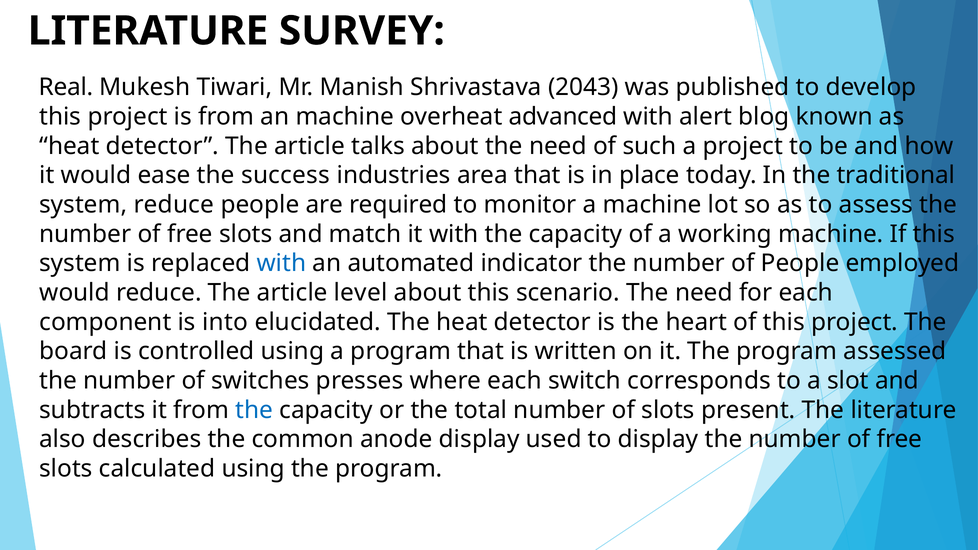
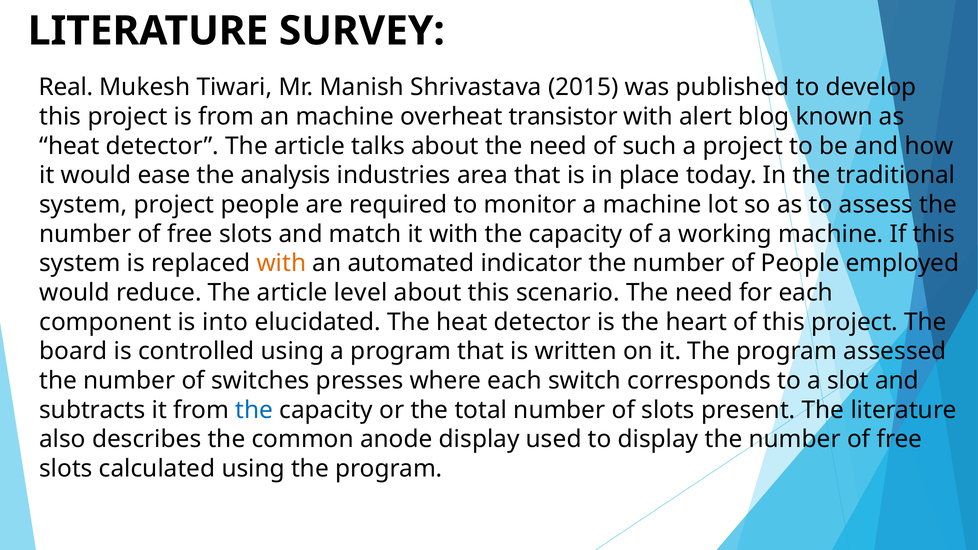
2043: 2043 -> 2015
advanced: advanced -> transistor
success: success -> analysis
system reduce: reduce -> project
with at (281, 263) colour: blue -> orange
